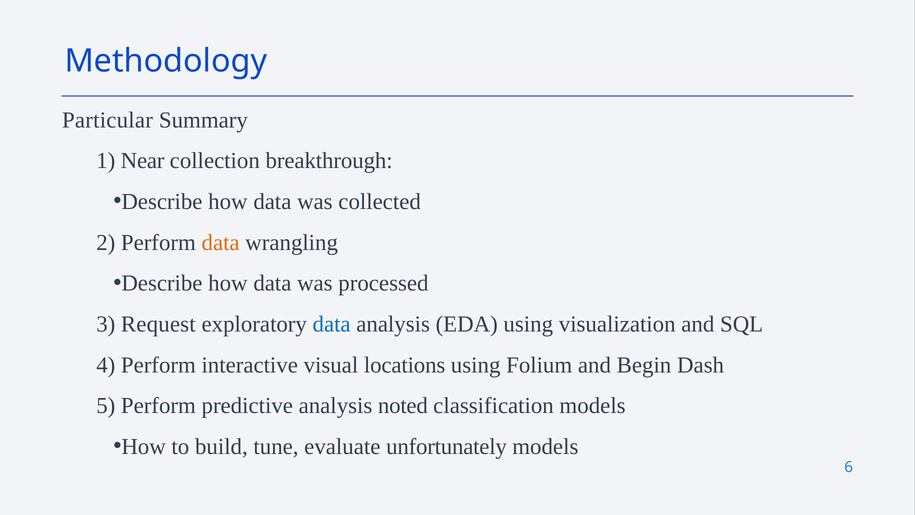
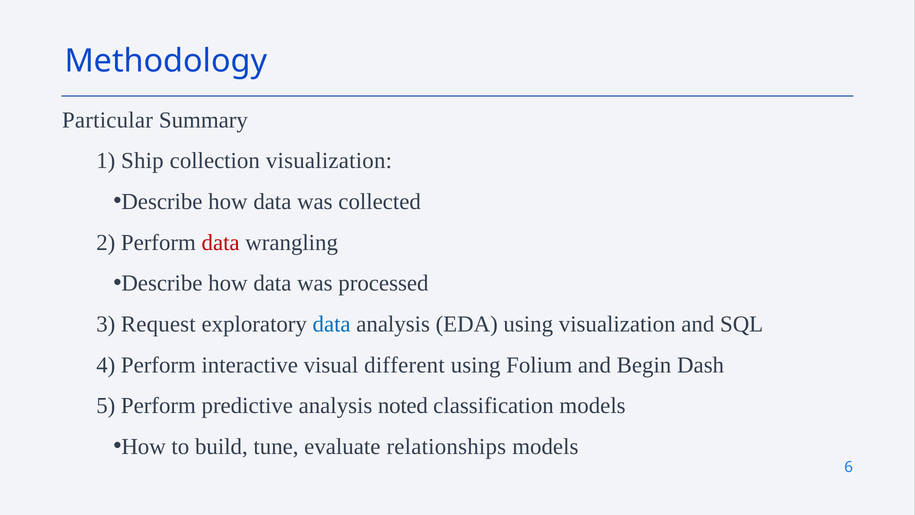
Near: Near -> Ship
collection breakthrough: breakthrough -> visualization
data at (221, 242) colour: orange -> red
locations: locations -> different
unfortunately: unfortunately -> relationships
